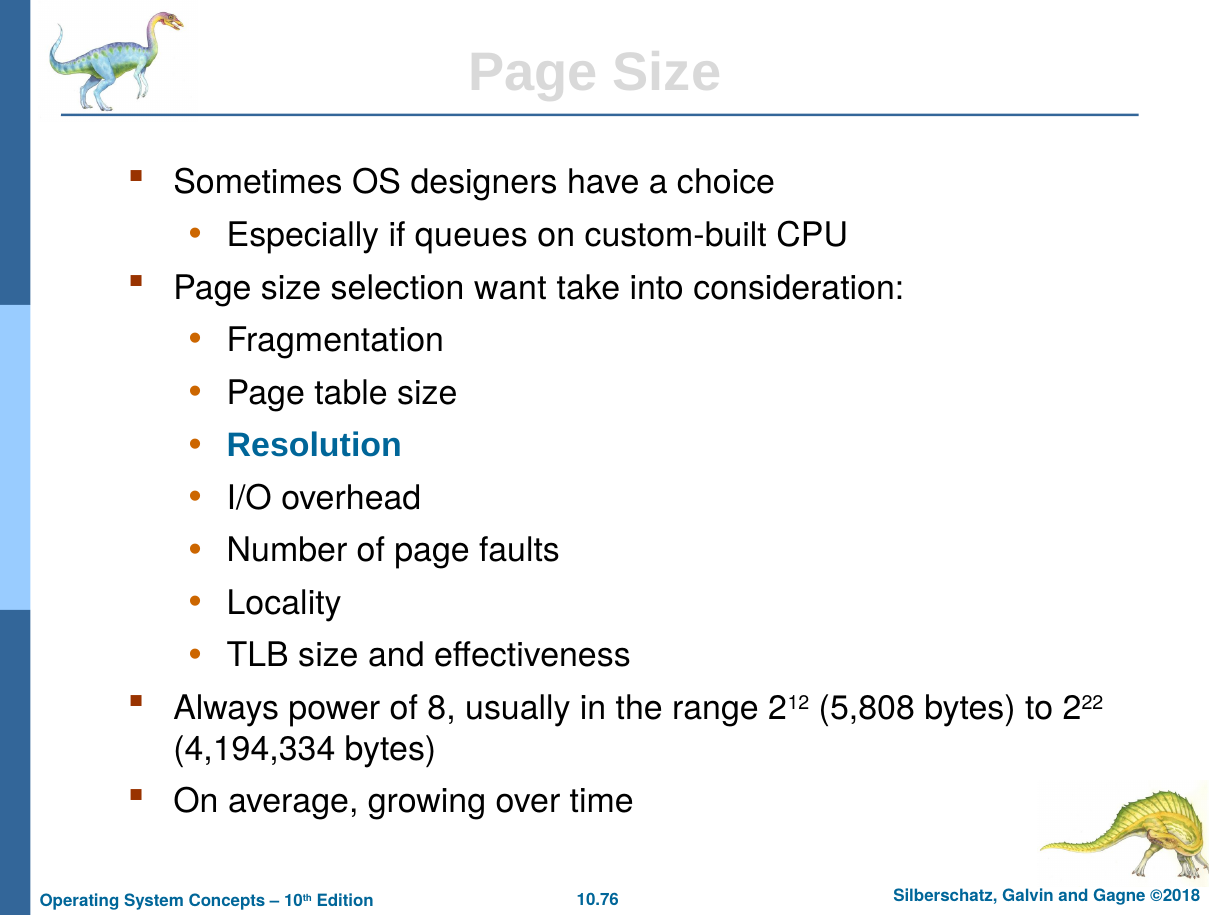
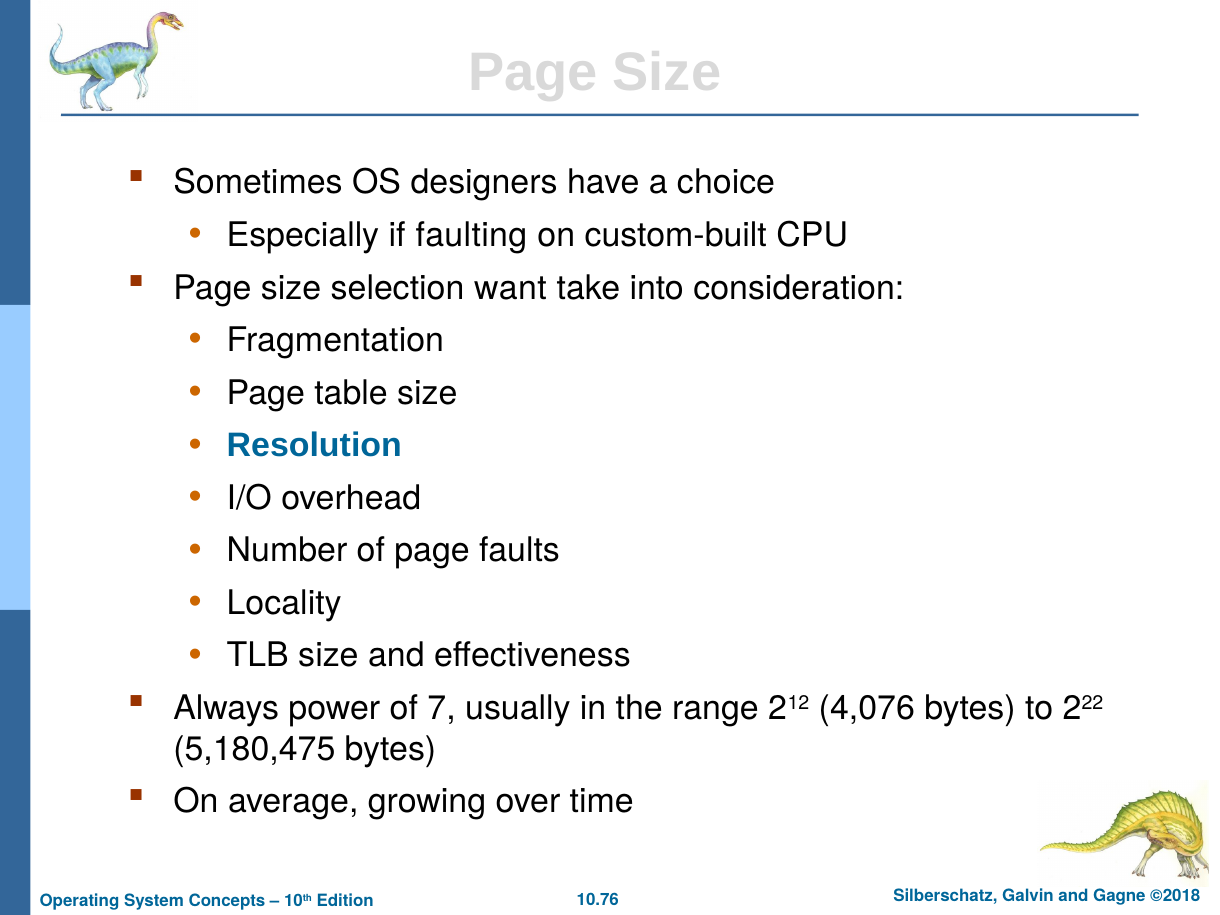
queues: queues -> faulting
8: 8 -> 7
5,808: 5,808 -> 4,076
4,194,334: 4,194,334 -> 5,180,475
